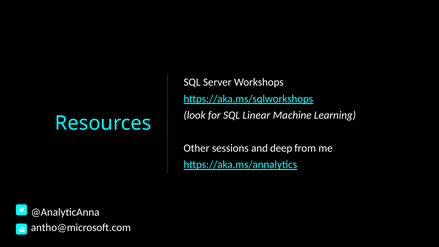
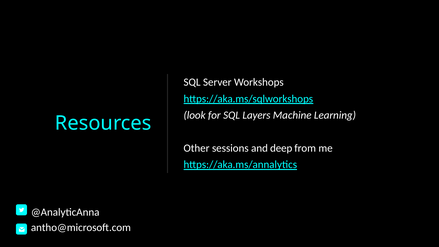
Linear: Linear -> Layers
